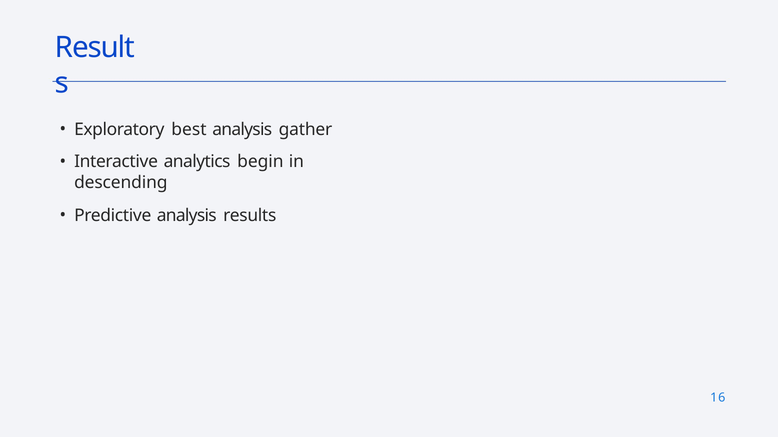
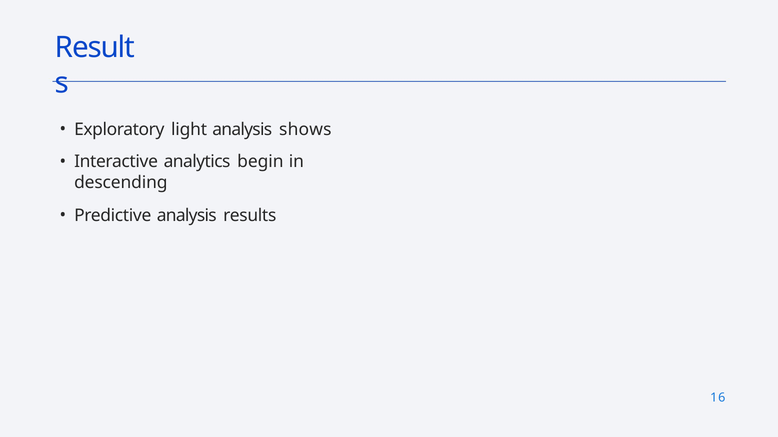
best: best -> light
gather: gather -> shows
